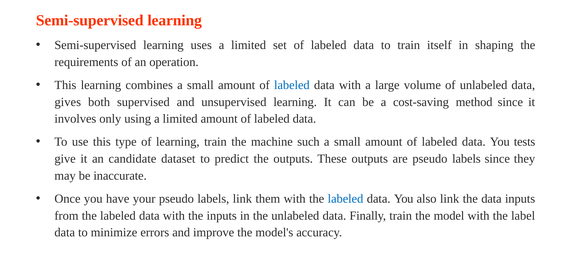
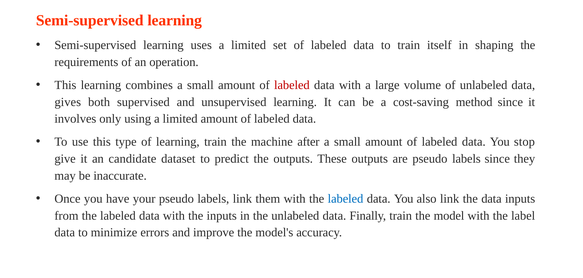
labeled at (292, 85) colour: blue -> red
such: such -> after
tests: tests -> stop
